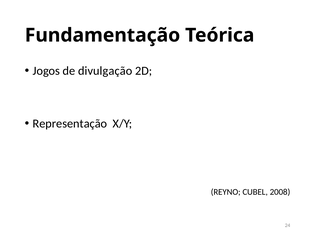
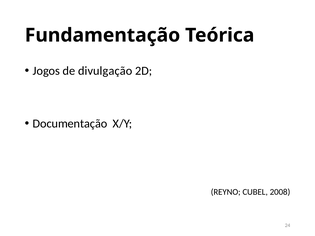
Representação: Representação -> Documentação
